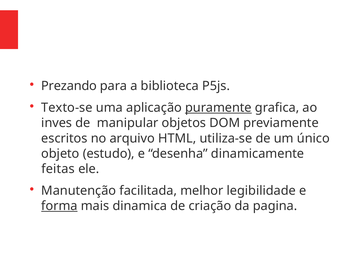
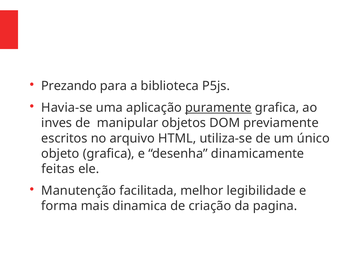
Texto-se: Texto-se -> Havia-se
objeto estudo: estudo -> grafica
forma underline: present -> none
